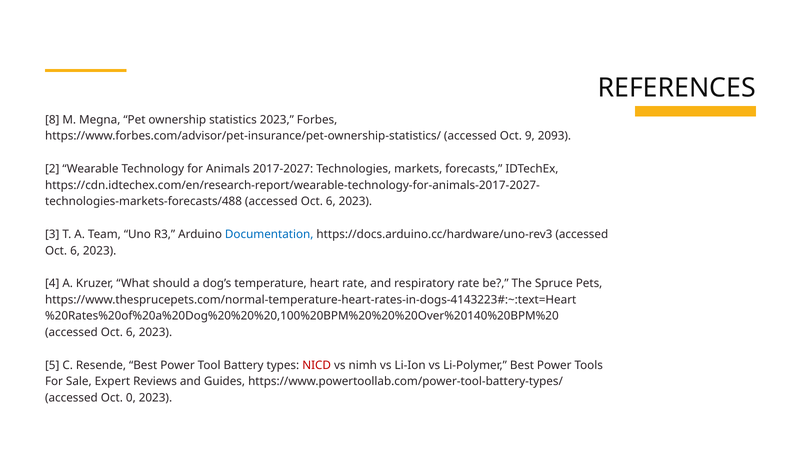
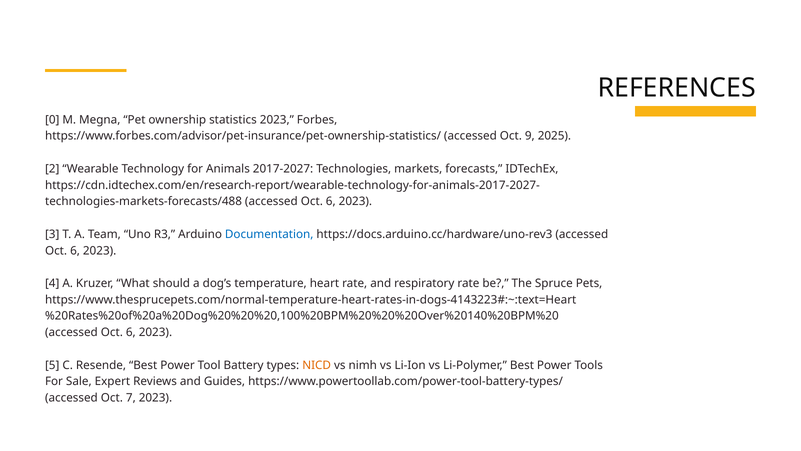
8: 8 -> 0
2093: 2093 -> 2025
NICD colour: red -> orange
0: 0 -> 7
